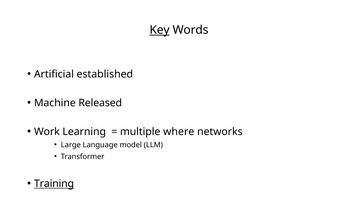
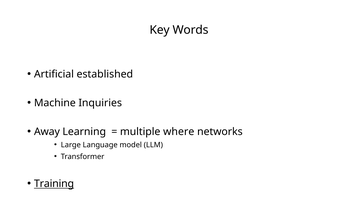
Key underline: present -> none
Released: Released -> Inquiries
Work: Work -> Away
